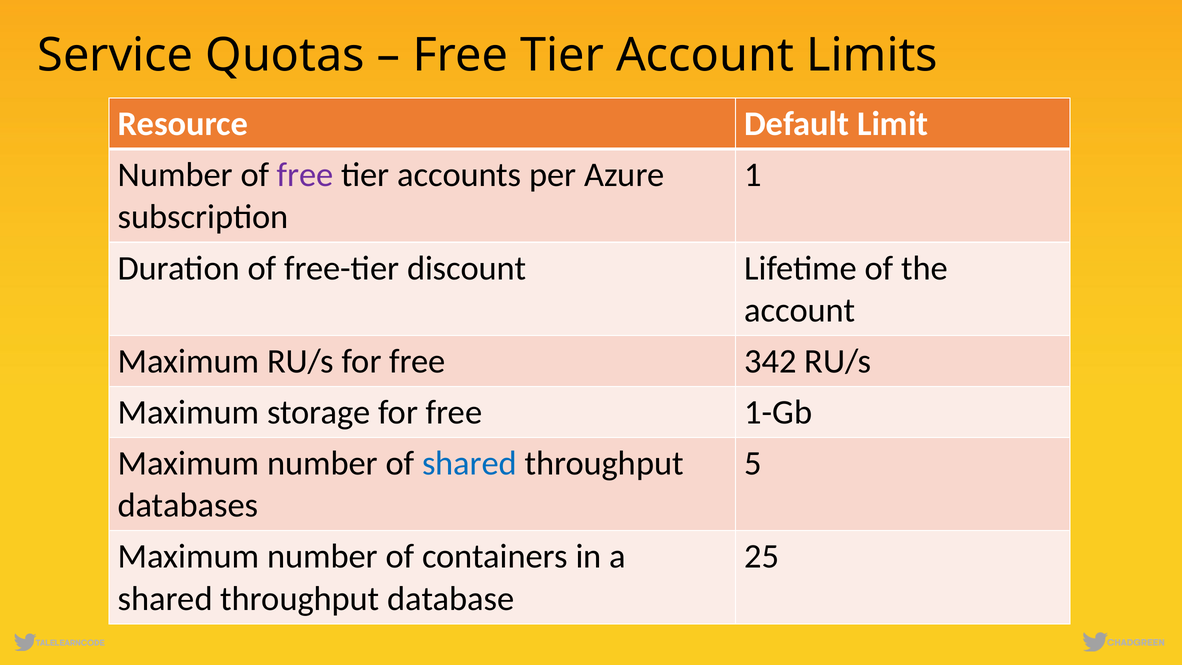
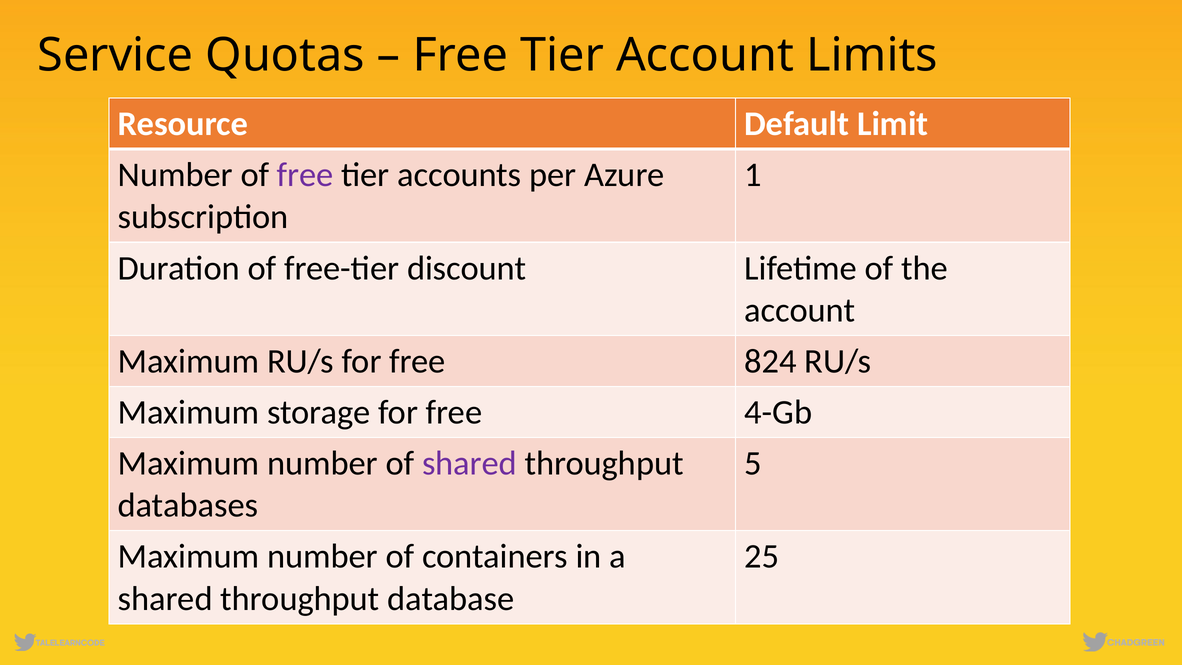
342: 342 -> 824
1-Gb: 1-Gb -> 4-Gb
shared at (470, 463) colour: blue -> purple
